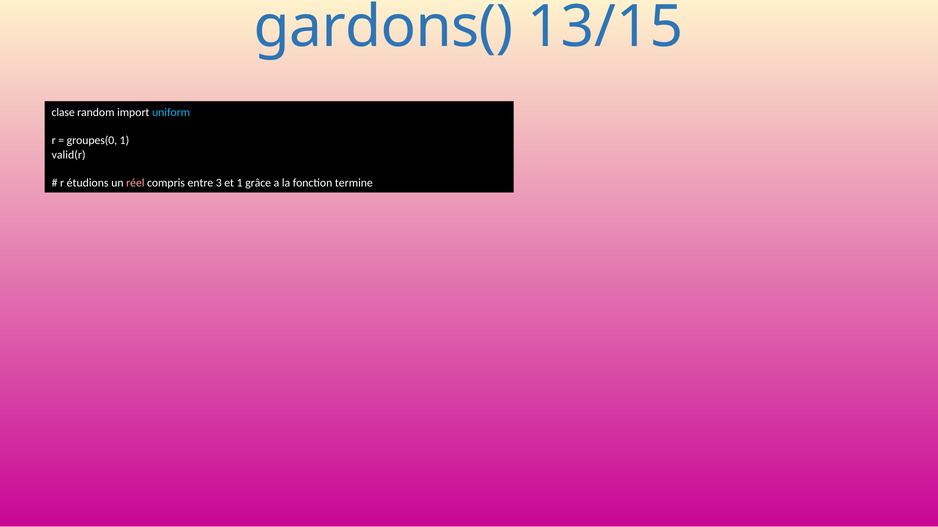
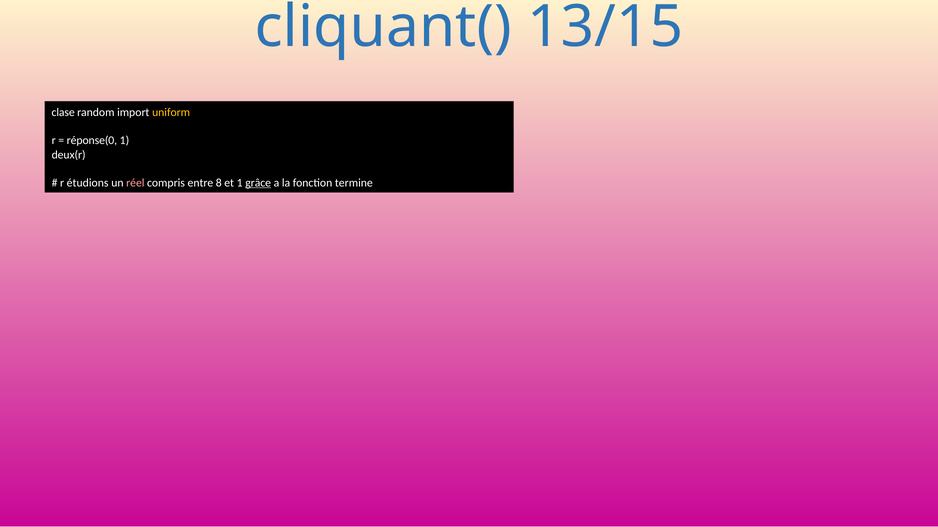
gardons(: gardons( -> cliquant(
uniform colour: light blue -> yellow
groupes(0: groupes(0 -> réponse(0
valid(r: valid(r -> deux(r
3: 3 -> 8
grâce underline: none -> present
